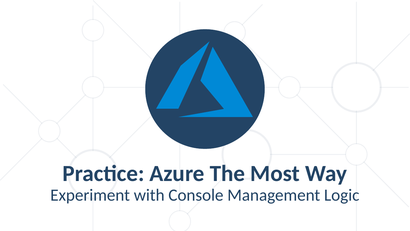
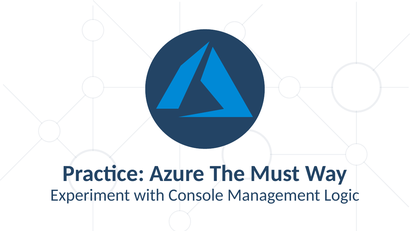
Most: Most -> Must
